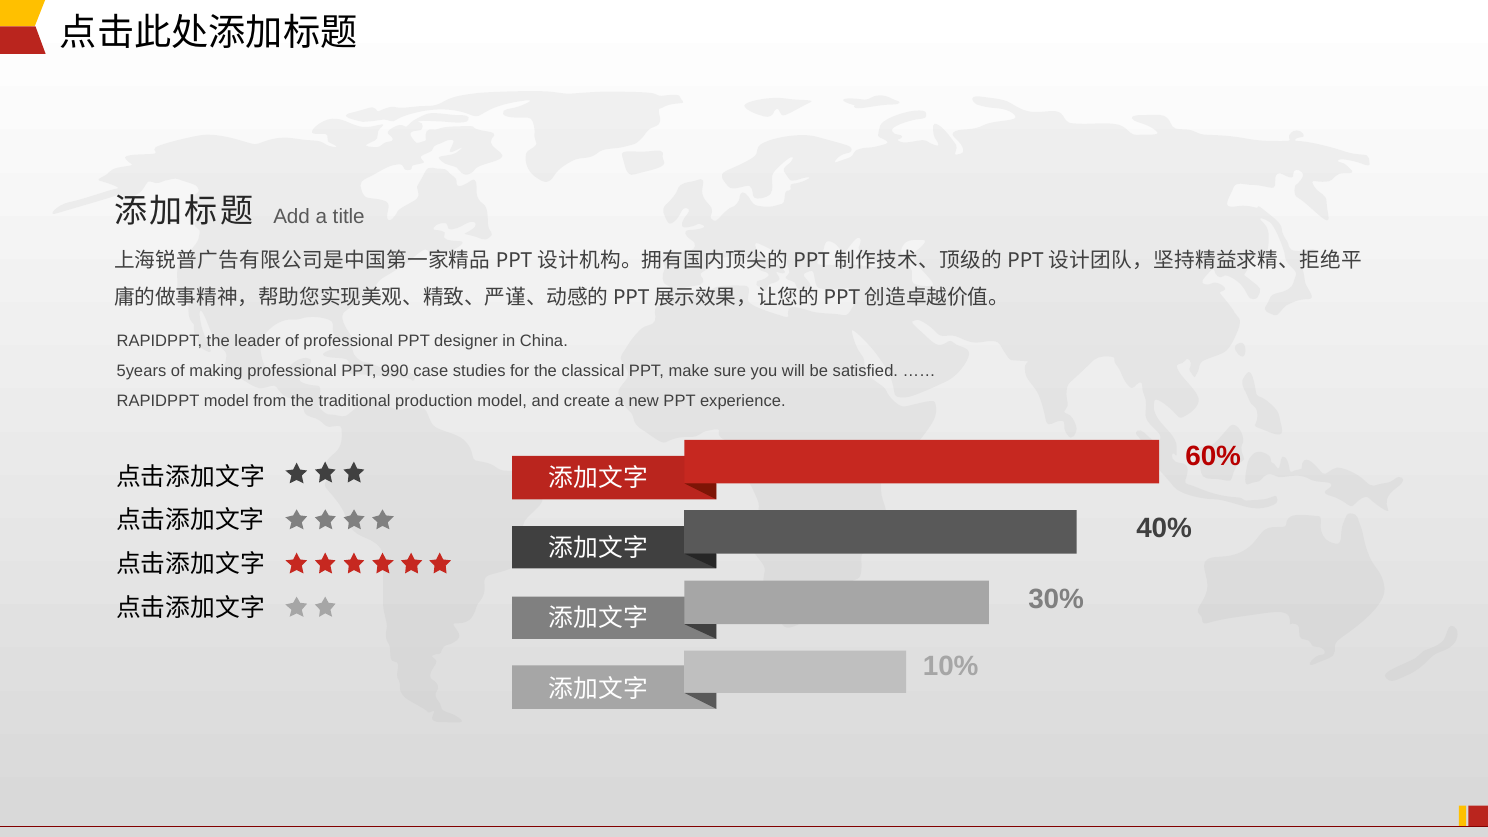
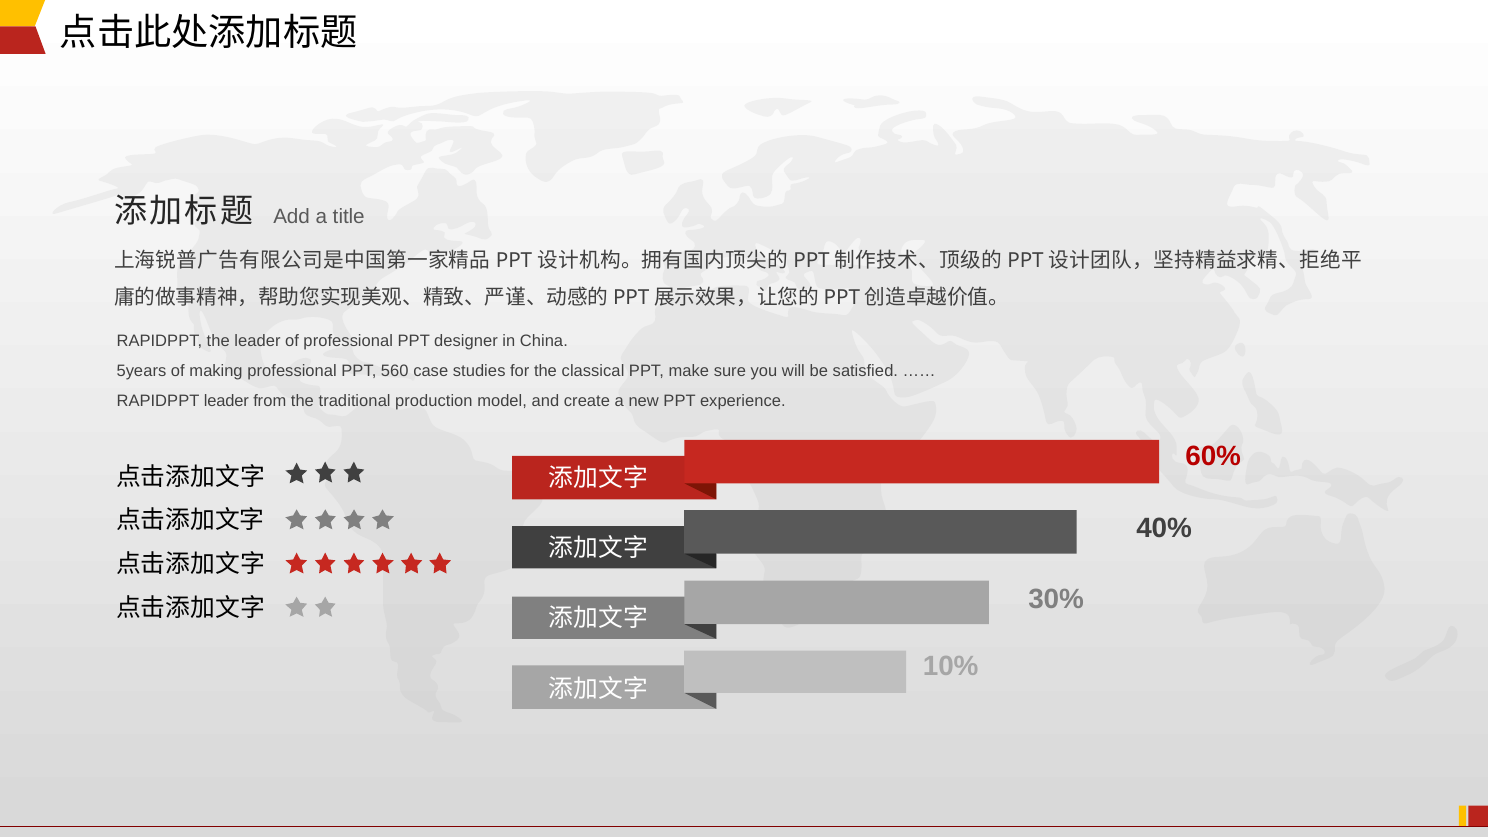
990: 990 -> 560
RAPIDPPT model: model -> leader
